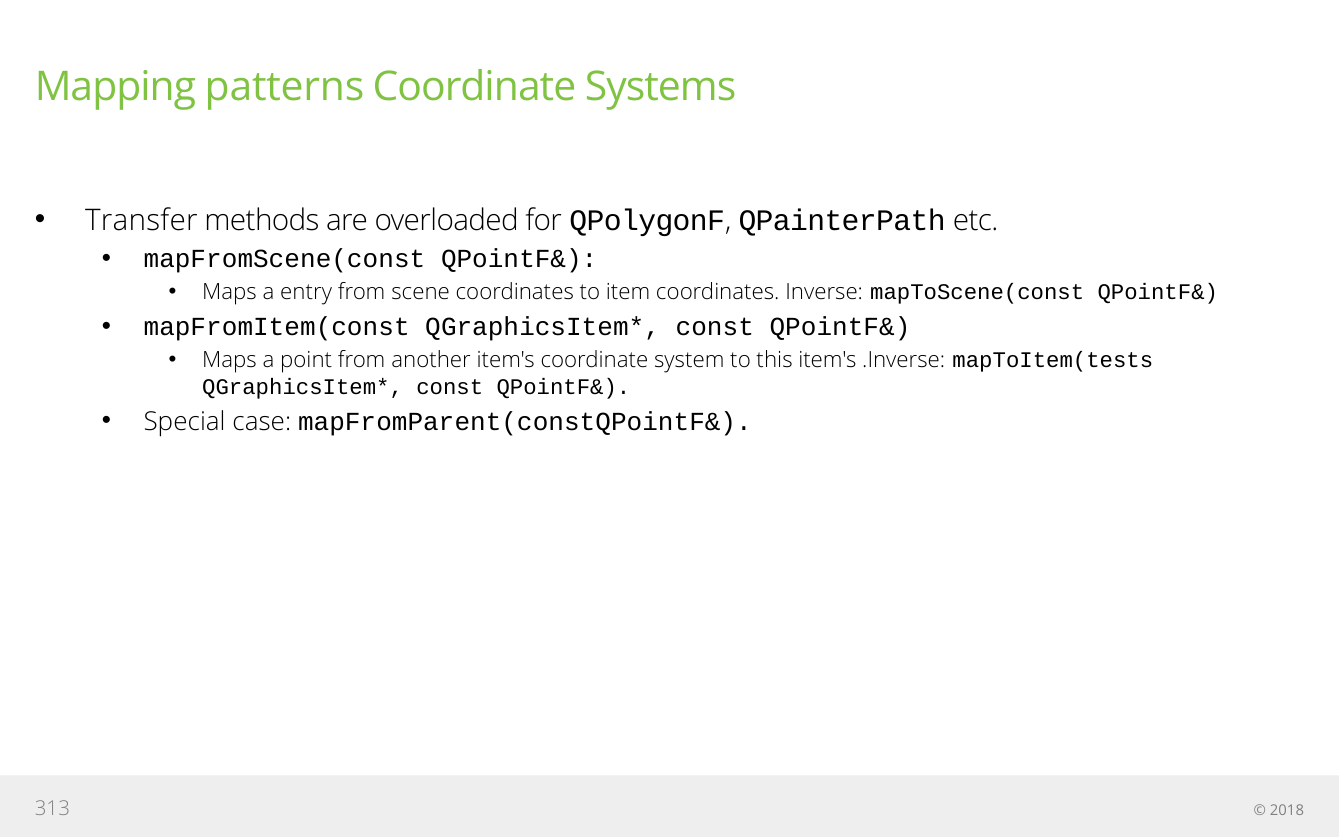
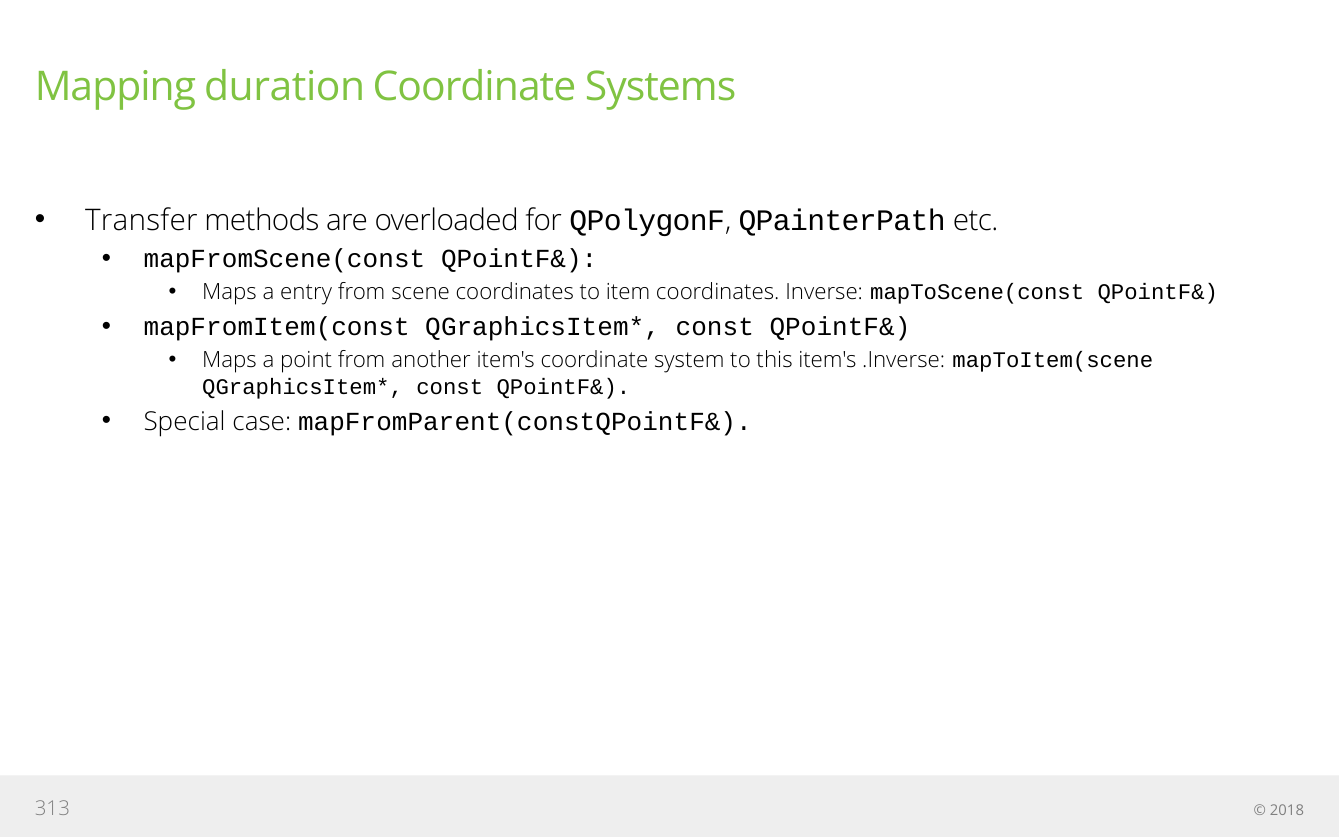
patterns: patterns -> duration
mapToItem(tests: mapToItem(tests -> mapToItem(scene
